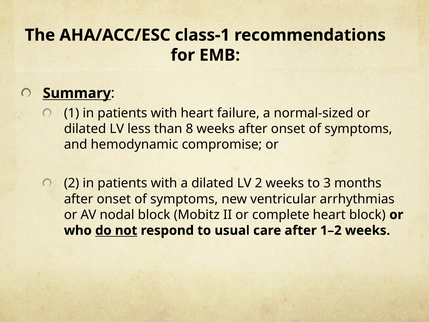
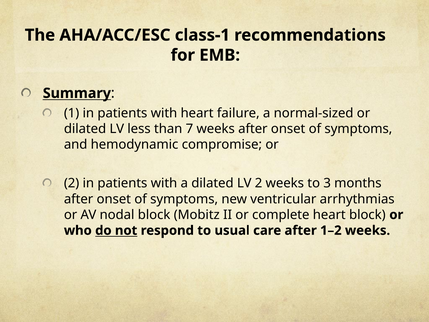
8: 8 -> 7
